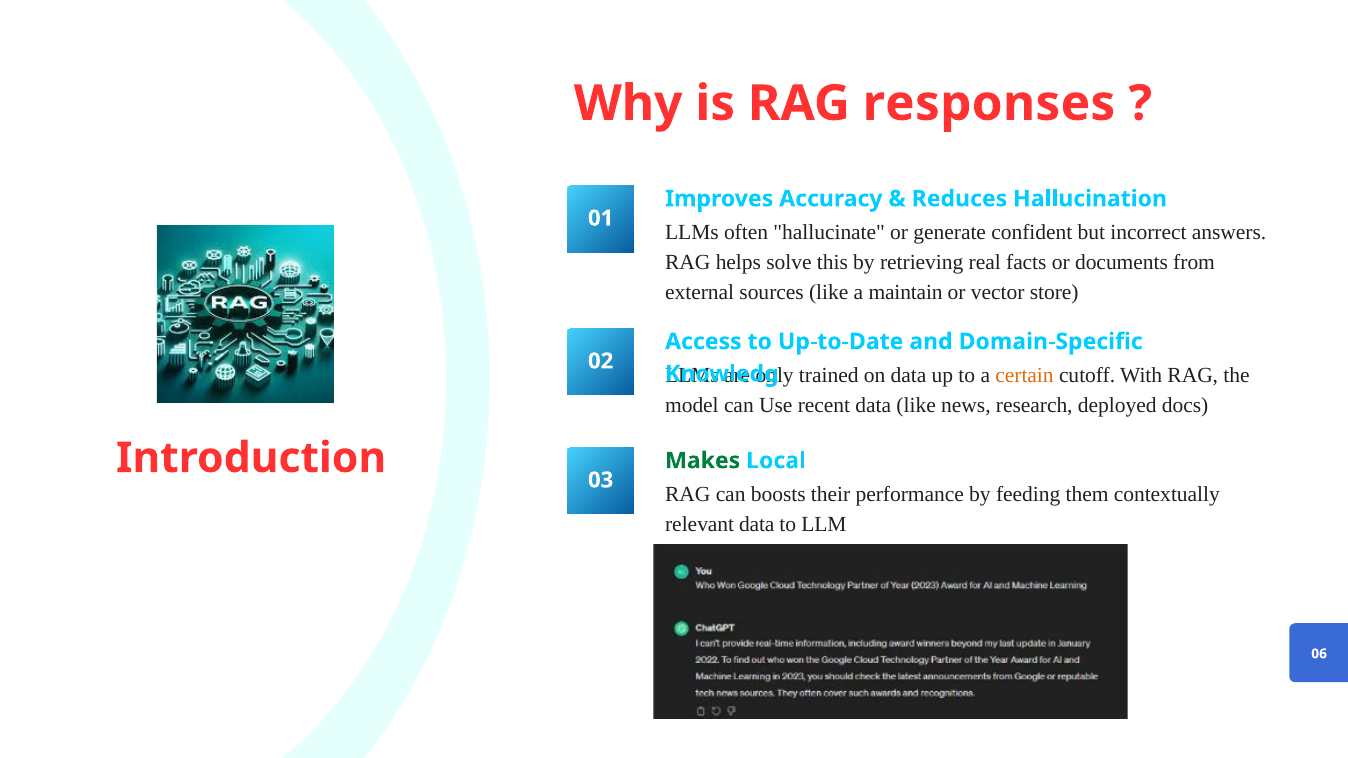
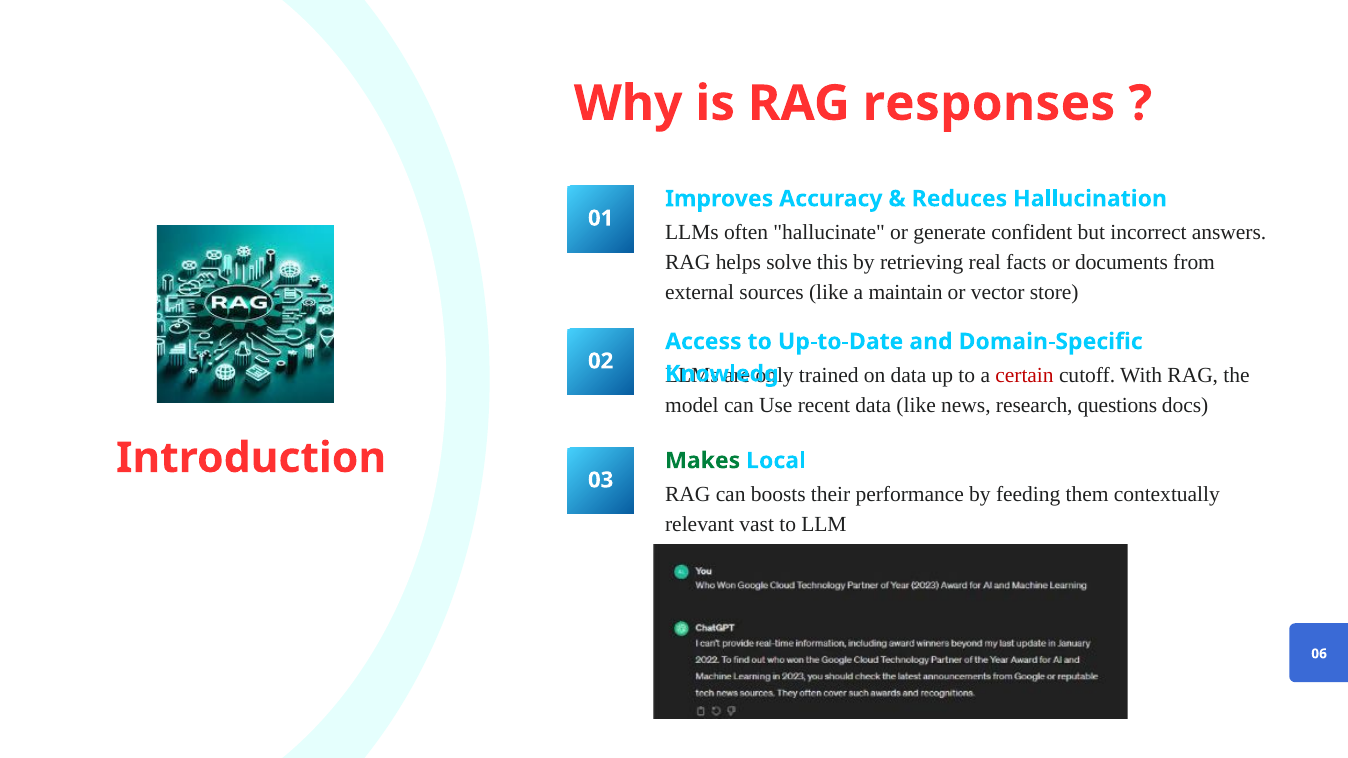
certain colour: orange -> red
deployed: deployed -> questions
relevant data: data -> vast
